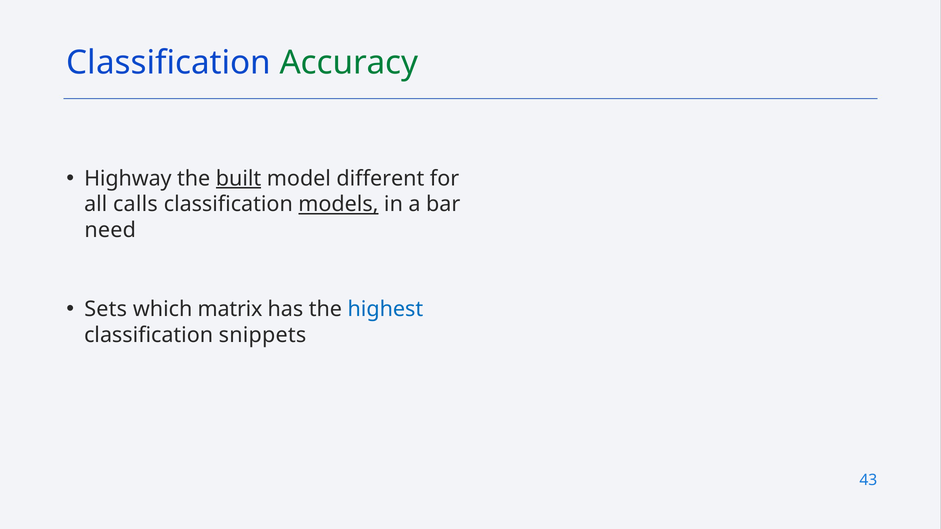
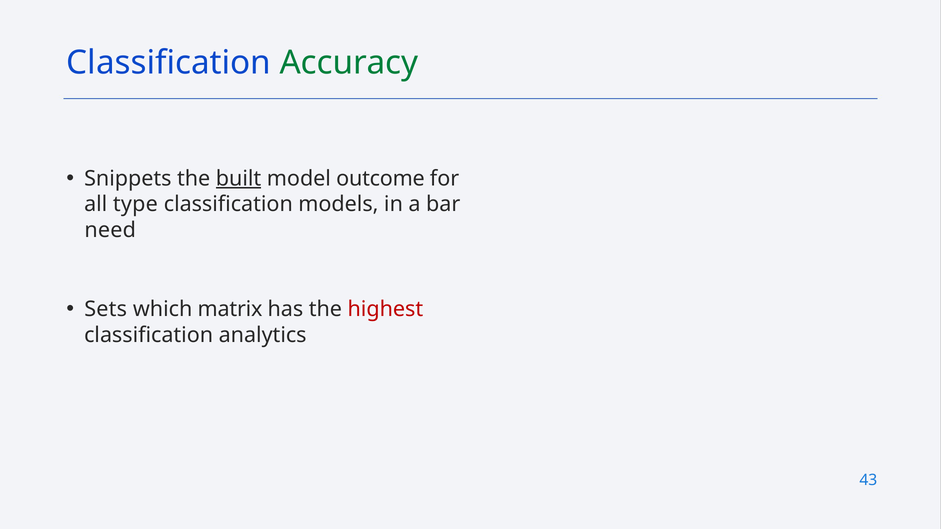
Highway: Highway -> Snippets
different: different -> outcome
calls: calls -> type
models underline: present -> none
highest colour: blue -> red
snippets: snippets -> analytics
